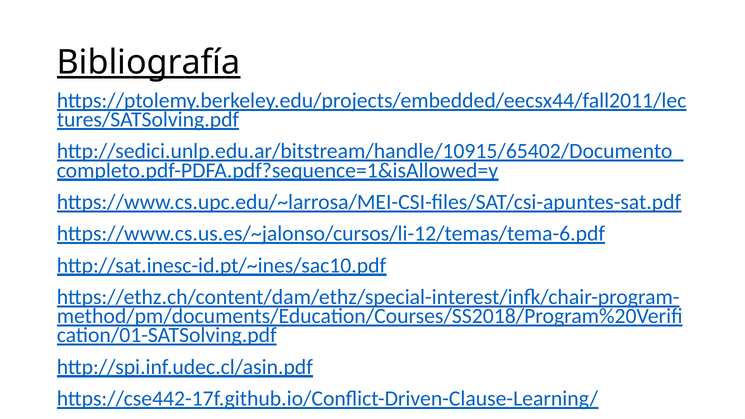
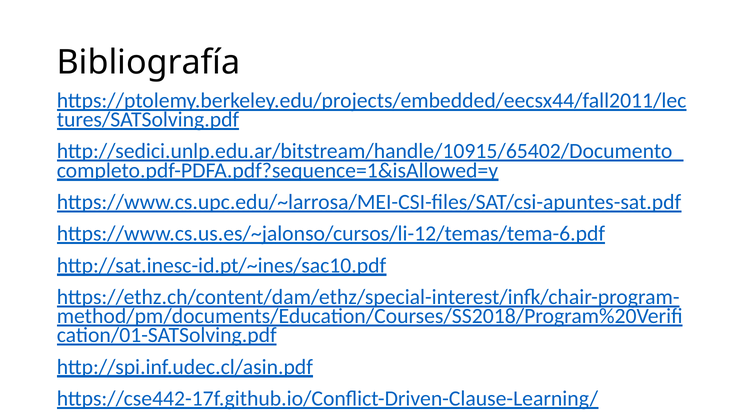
Bibliografía underline: present -> none
